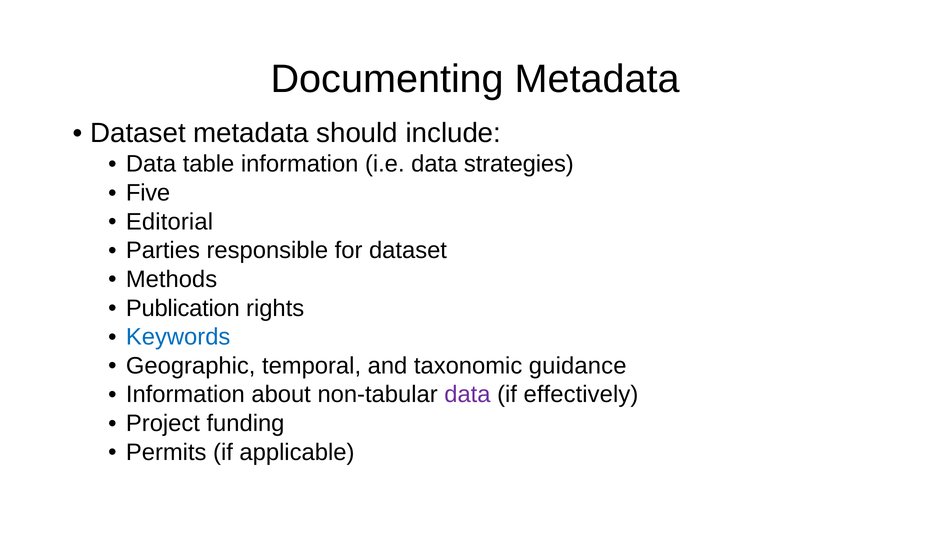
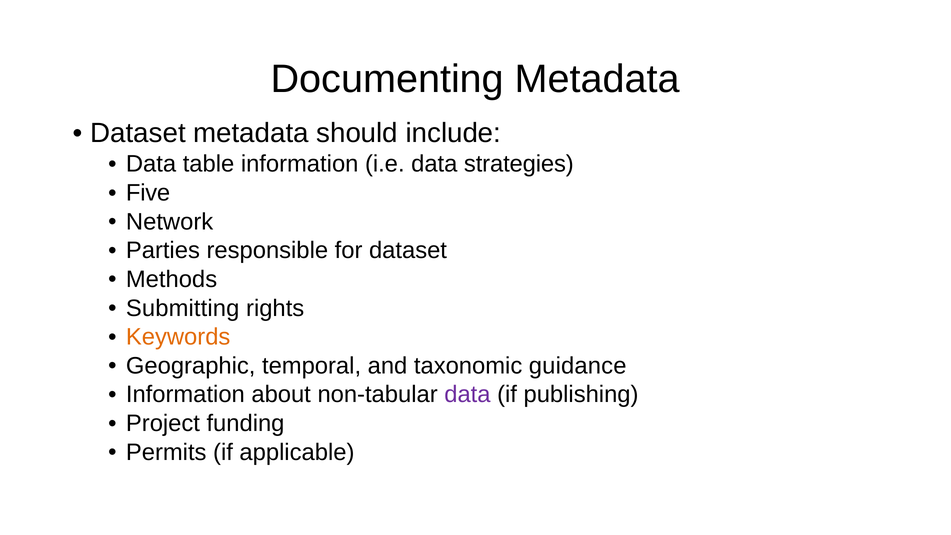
Editorial: Editorial -> Network
Publication: Publication -> Submitting
Keywords colour: blue -> orange
effectively: effectively -> publishing
